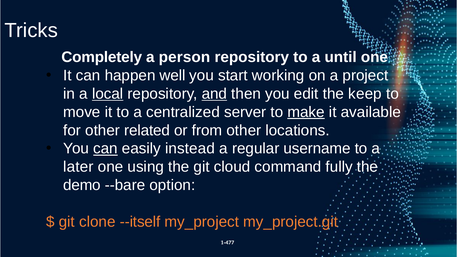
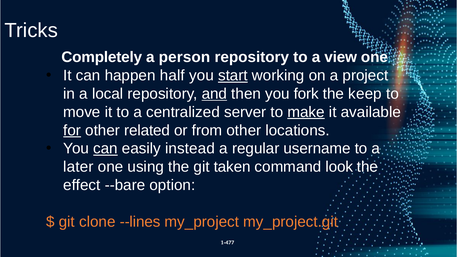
until: until -> view
well: well -> half
start underline: none -> present
local underline: present -> none
edit: edit -> fork
for underline: none -> present
cloud: cloud -> taken
fully: fully -> look
demo: demo -> effect
--itself: --itself -> --lines
